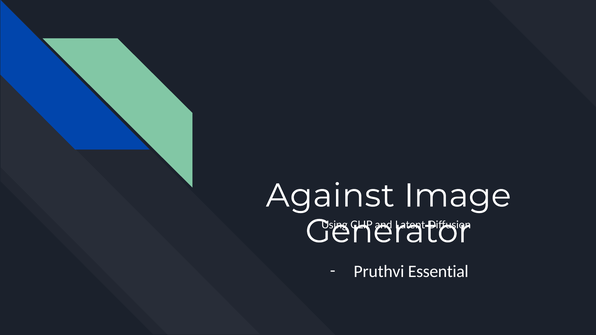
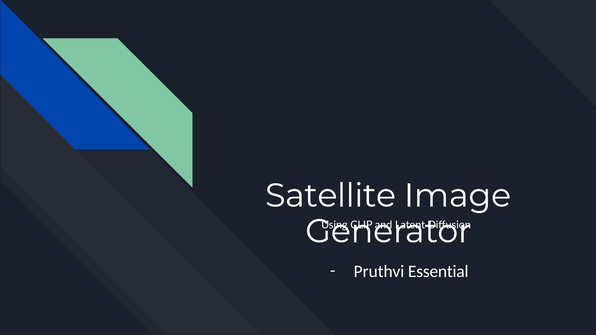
Against: Against -> Satellite
